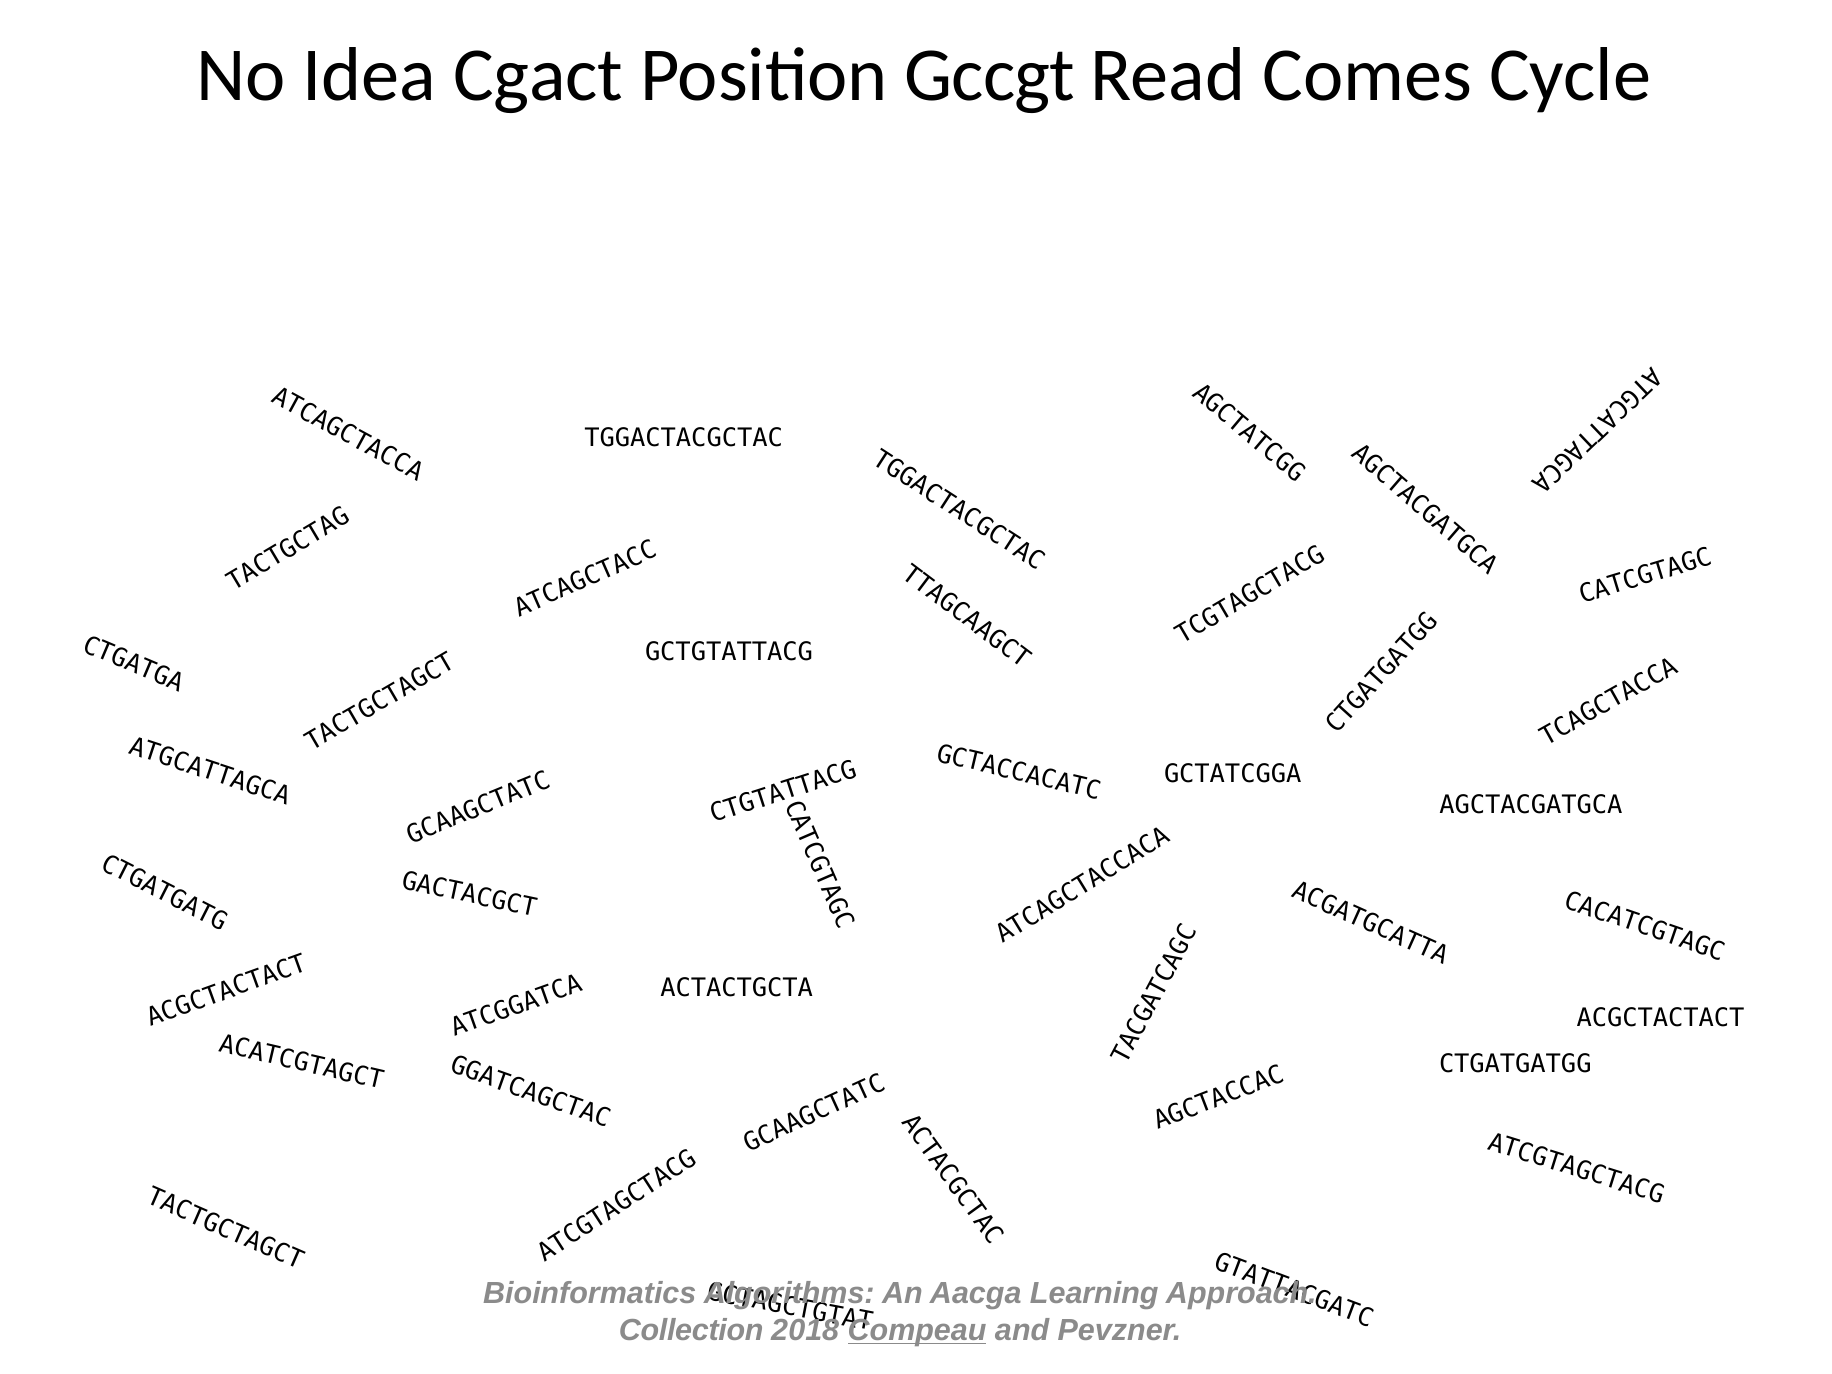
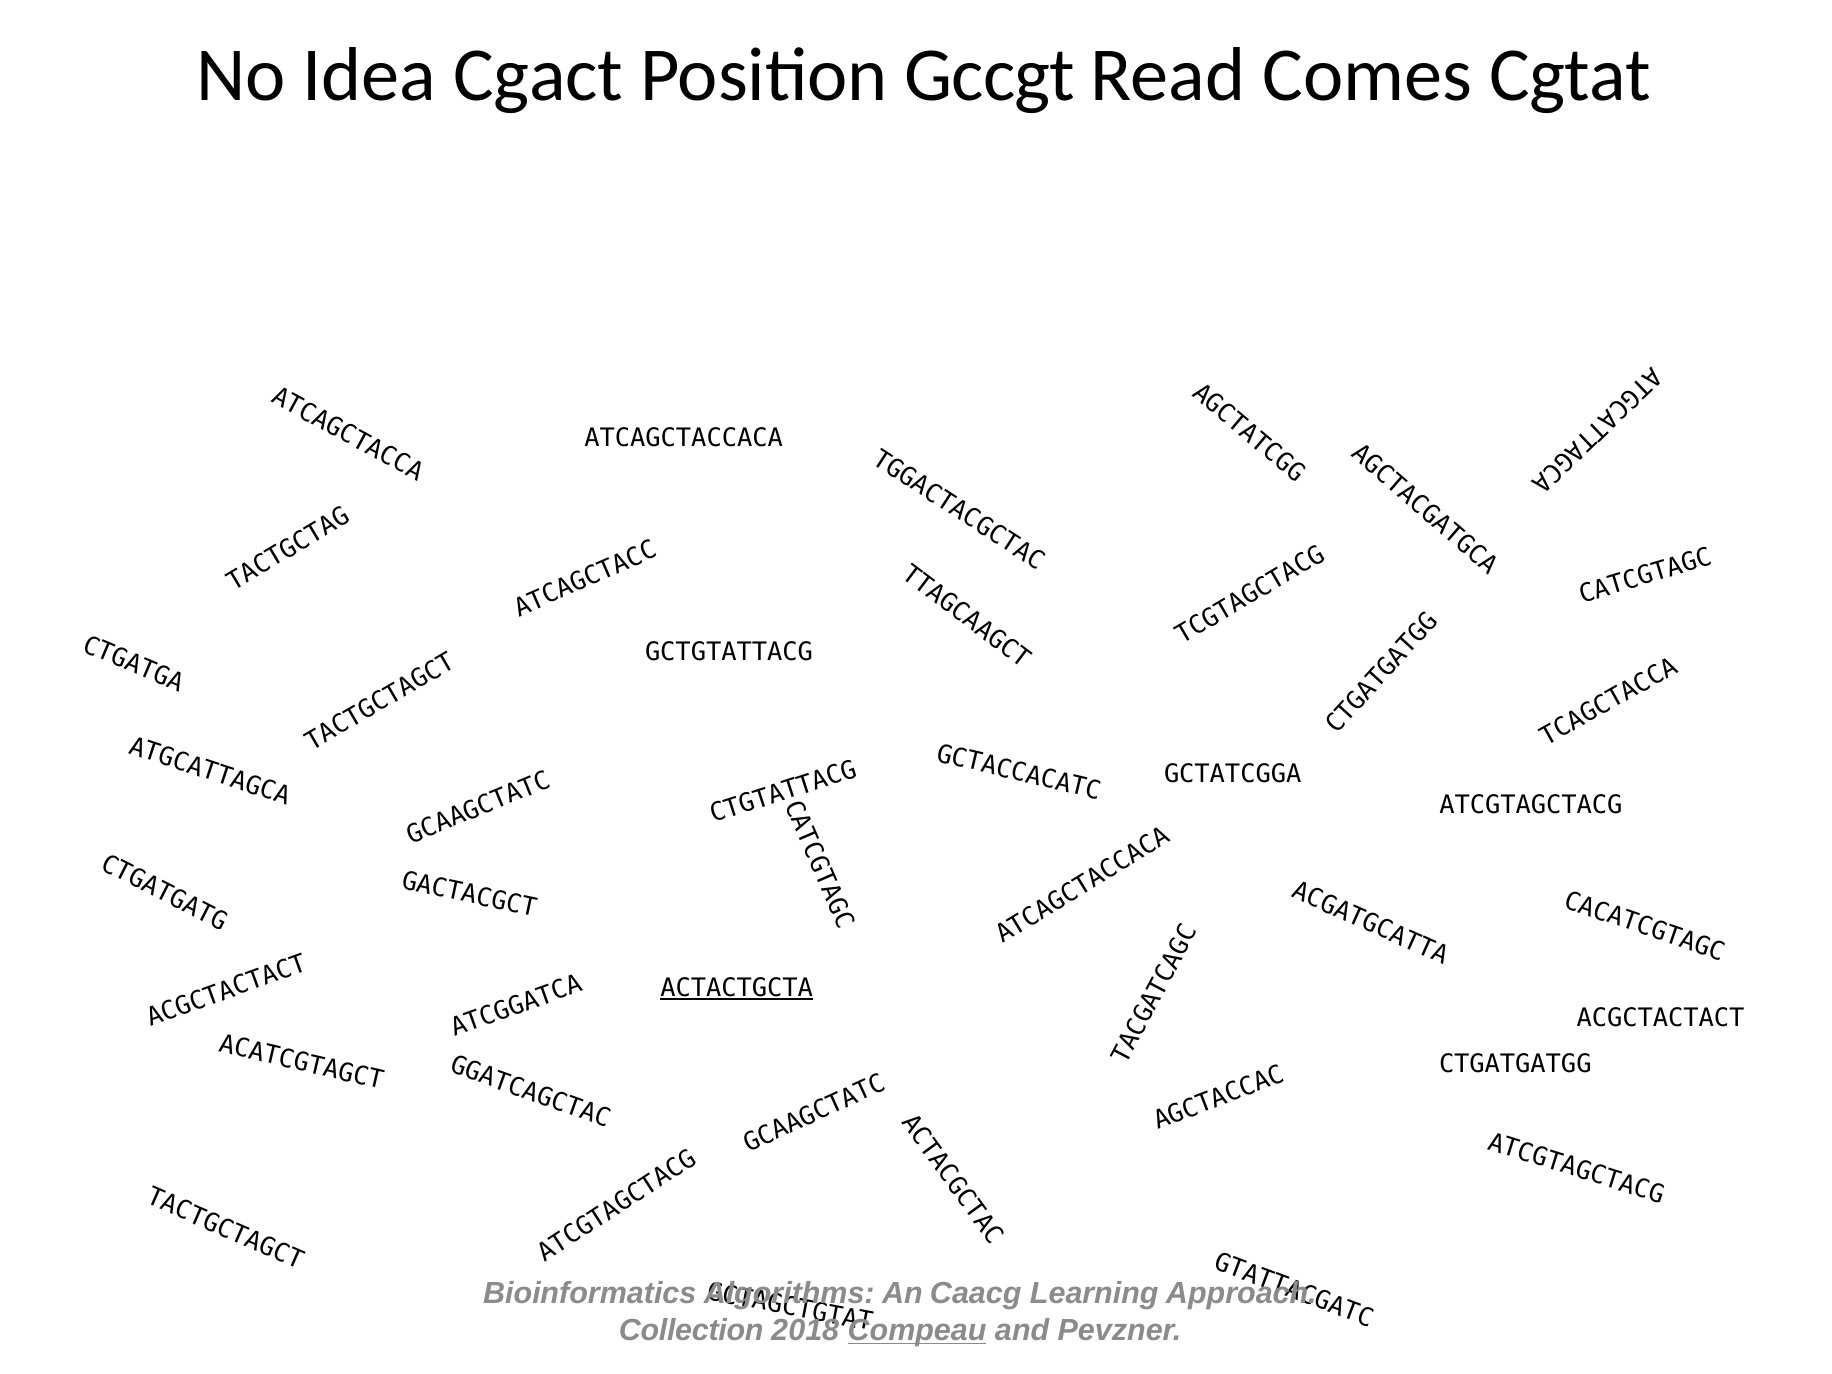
Cycle: Cycle -> Cgtat
TGGACTACGCTAC: TGGACTACGCTAC -> ATCAGCTACCACA
AGCTACGATGCA at (1531, 805): AGCTACGATGCA -> ATCGTAGCTACG
ACTACTGCTA underline: none -> present
Aacga: Aacga -> Caacg
